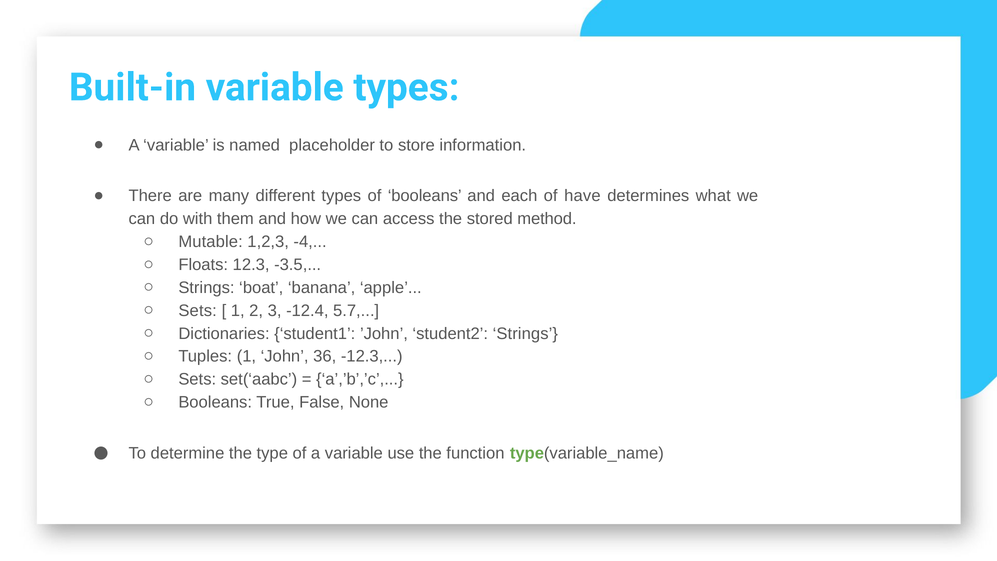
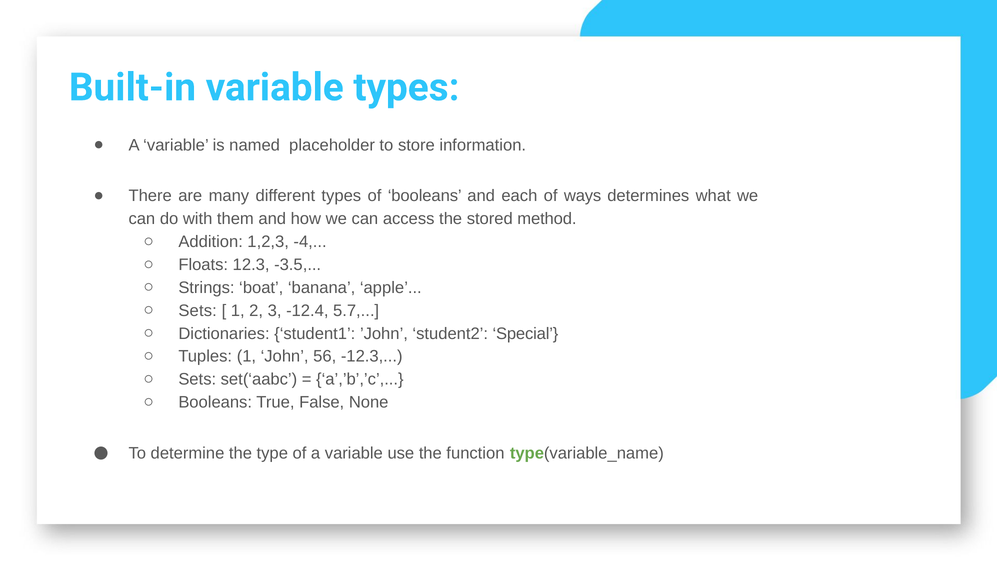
have: have -> ways
Mutable: Mutable -> Addition
student2 Strings: Strings -> Special
36: 36 -> 56
